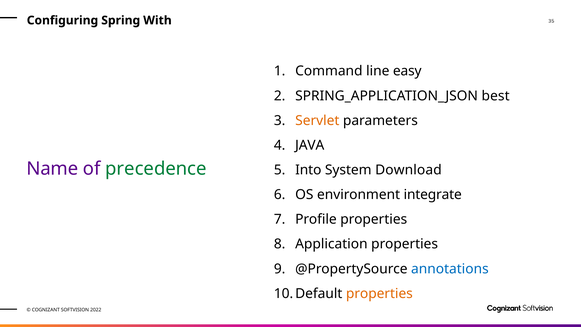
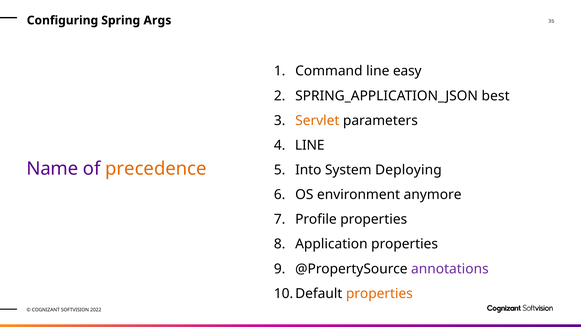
With: With -> Args
JAVA at (310, 145): JAVA -> LINE
precedence colour: green -> orange
Download: Download -> Deploying
integrate: integrate -> anymore
annotations colour: blue -> purple
